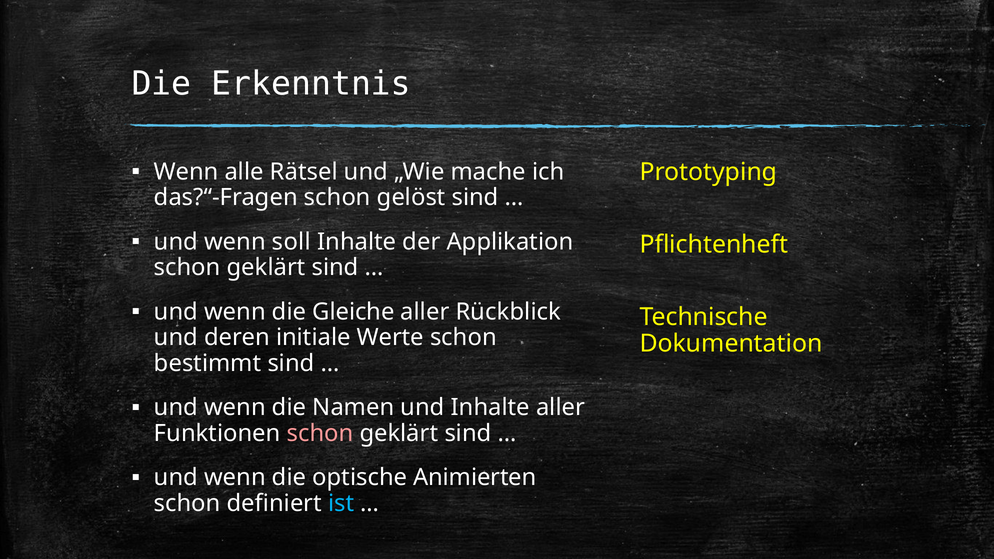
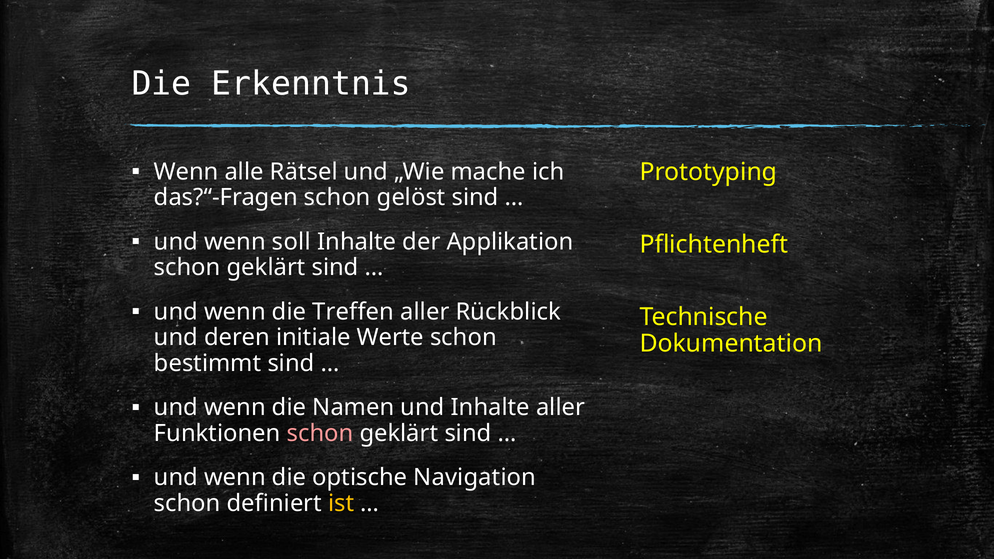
Gleiche: Gleiche -> Treffen
Animierten: Animierten -> Navigation
ist colour: light blue -> yellow
